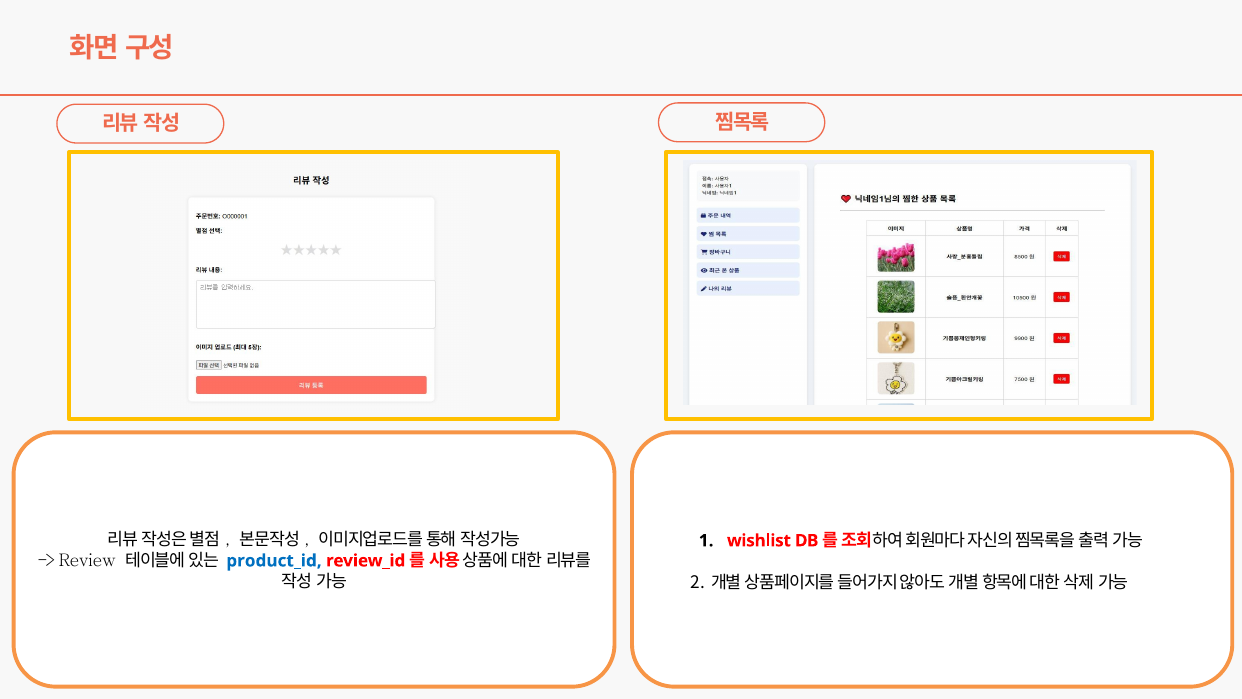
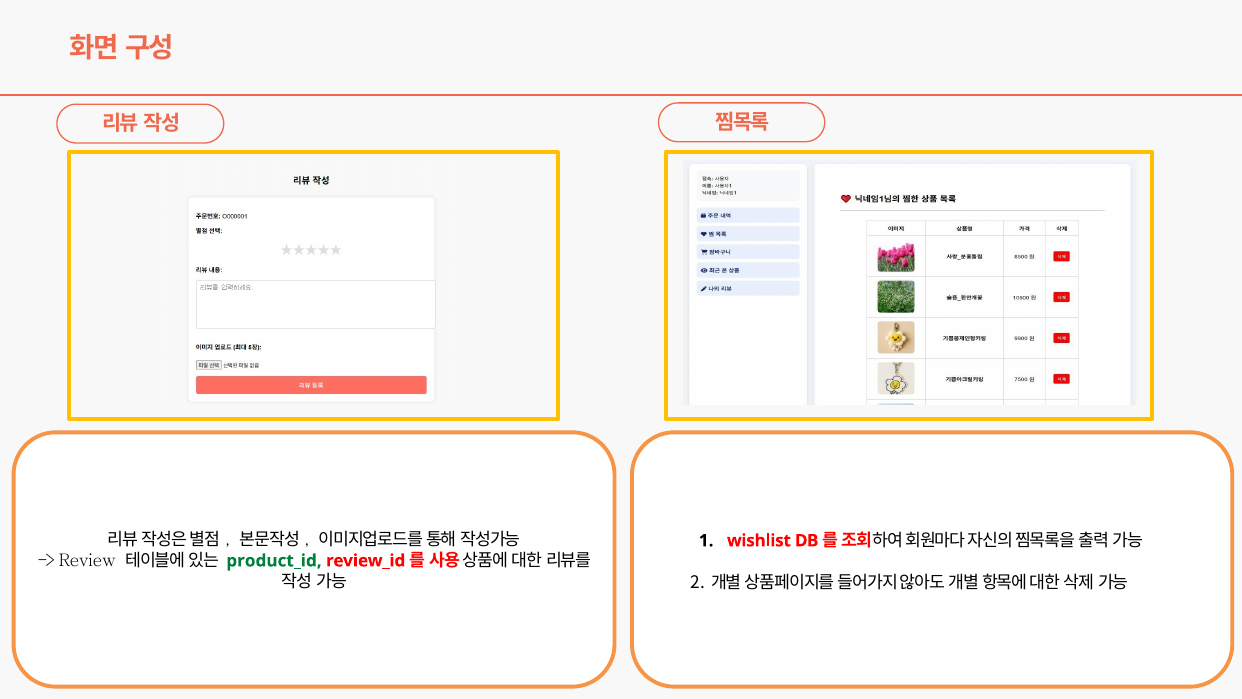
product_id colour: blue -> green
